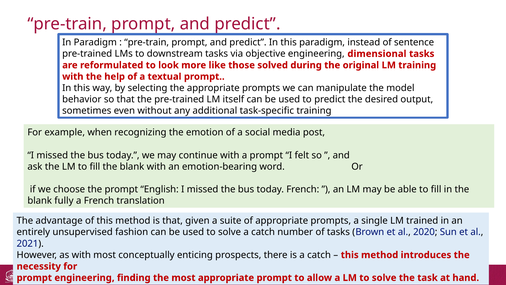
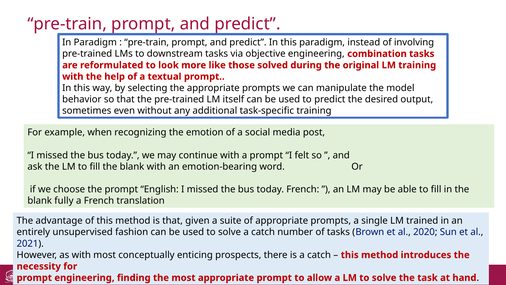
sentence: sentence -> involving
dimensional: dimensional -> combination
